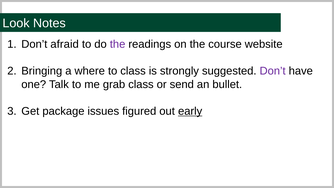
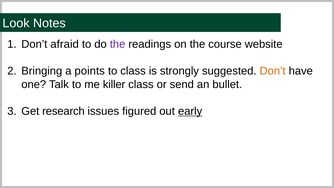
where: where -> points
Don’t at (273, 71) colour: purple -> orange
grab: grab -> killer
package: package -> research
